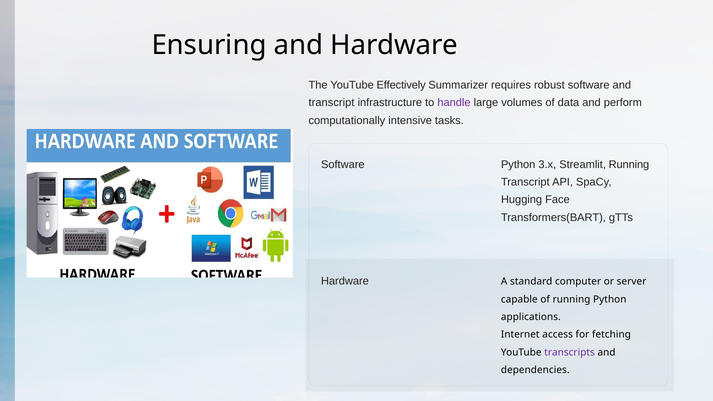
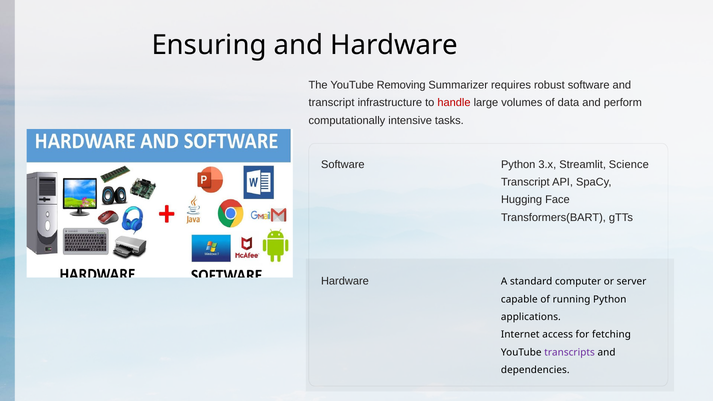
Effectively: Effectively -> Removing
handle colour: purple -> red
Streamlit Running: Running -> Science
